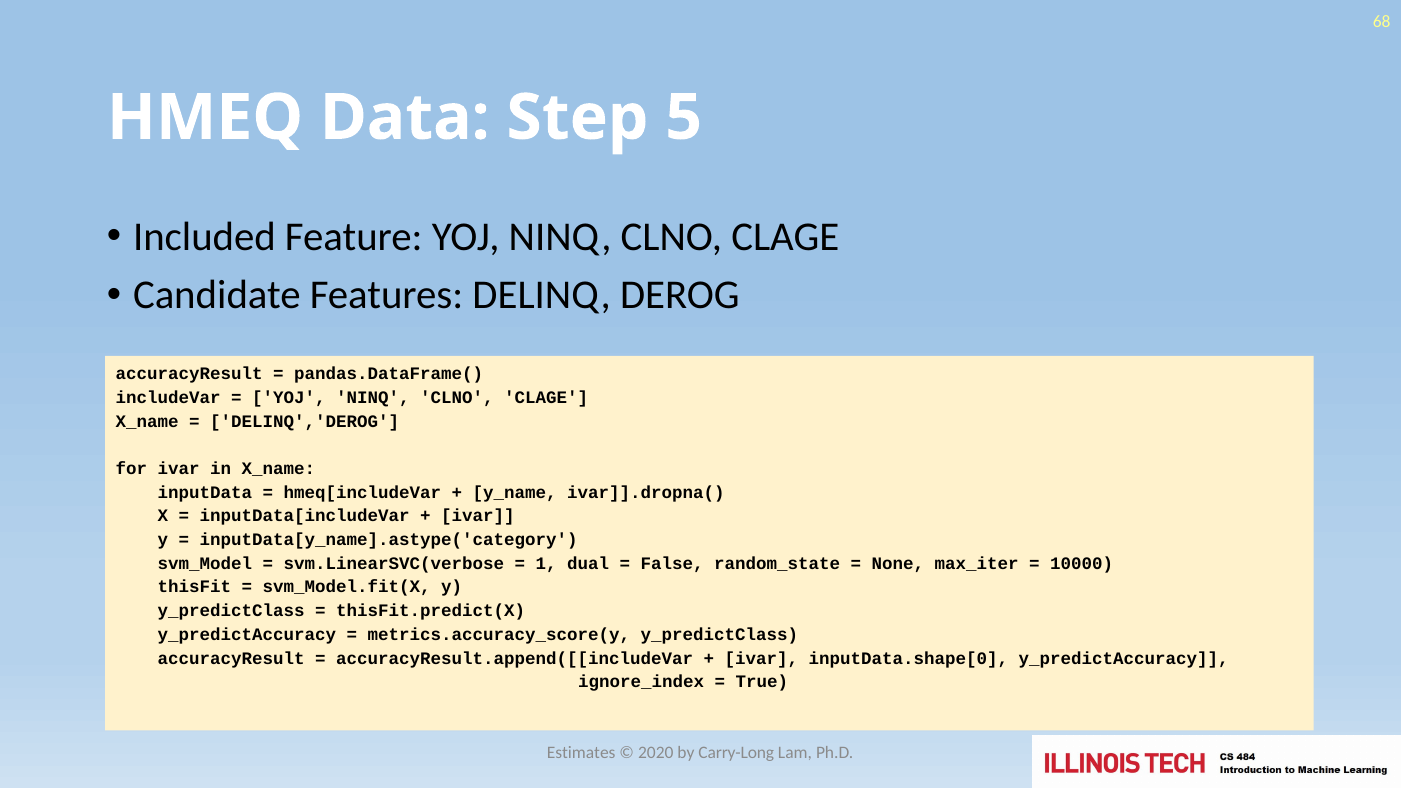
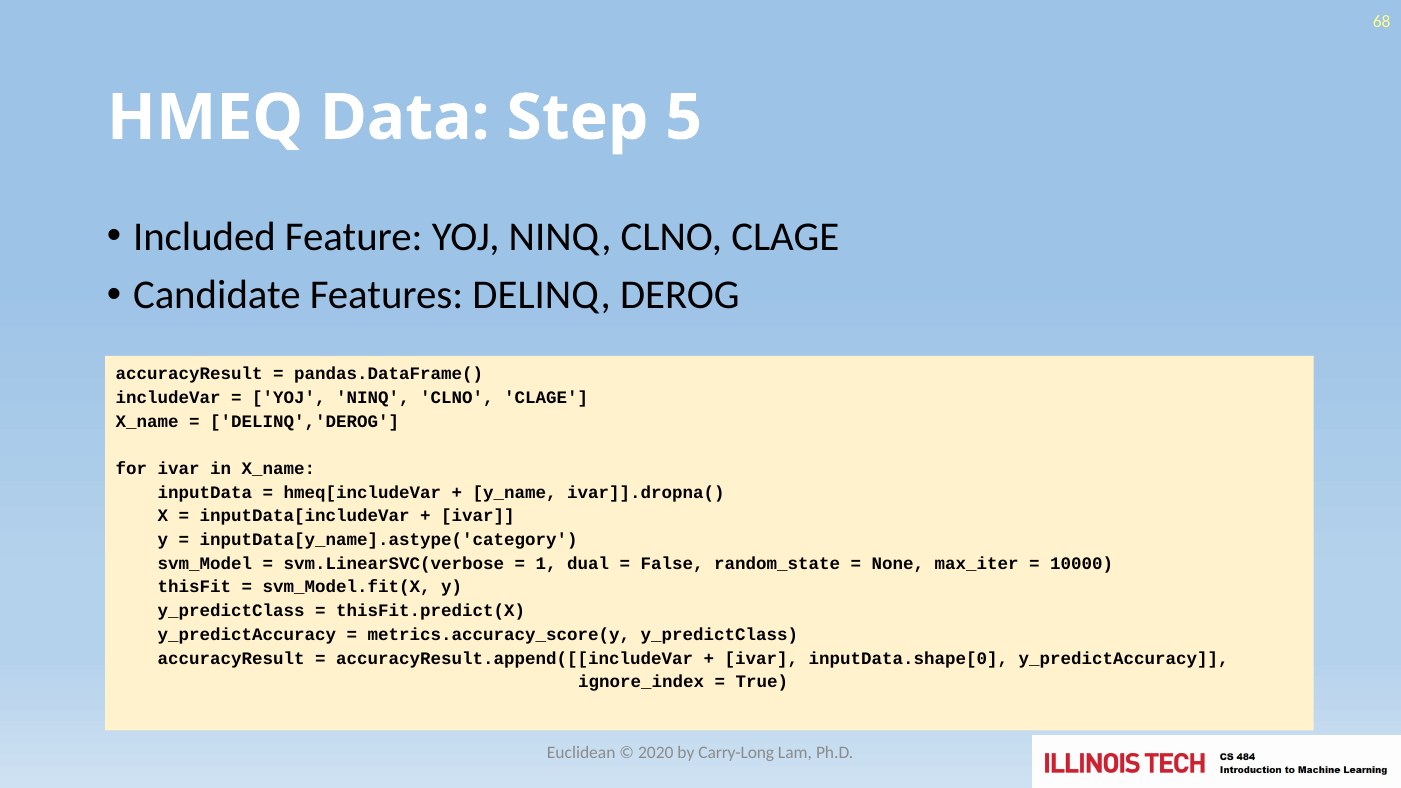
Estimates: Estimates -> Euclidean
